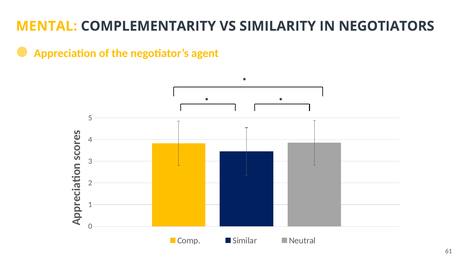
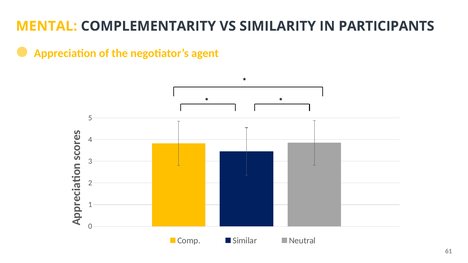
NEGOTIATORS: NEGOTIATORS -> PARTICIPANTS
